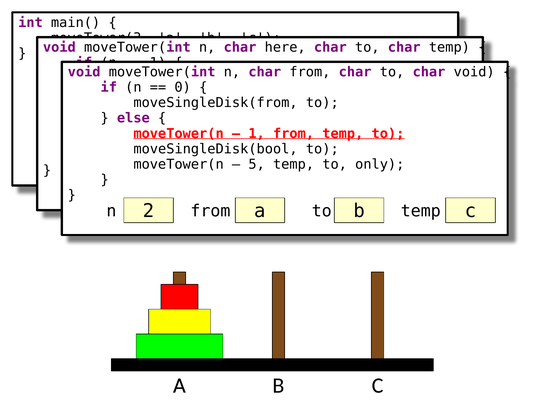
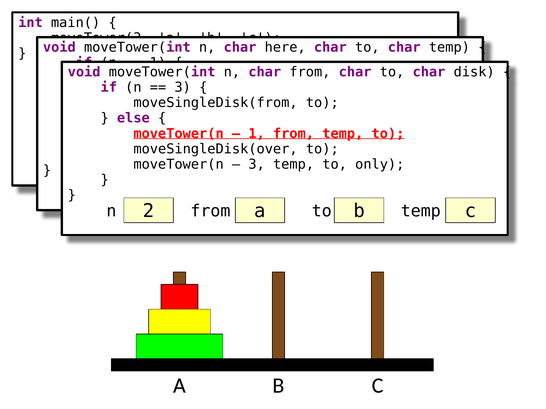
char void: void -> disk
0 at (183, 87): 0 -> 3
moveSingleDisk(bool: moveSingleDisk(bool -> moveSingleDisk(over
5 at (257, 164): 5 -> 3
